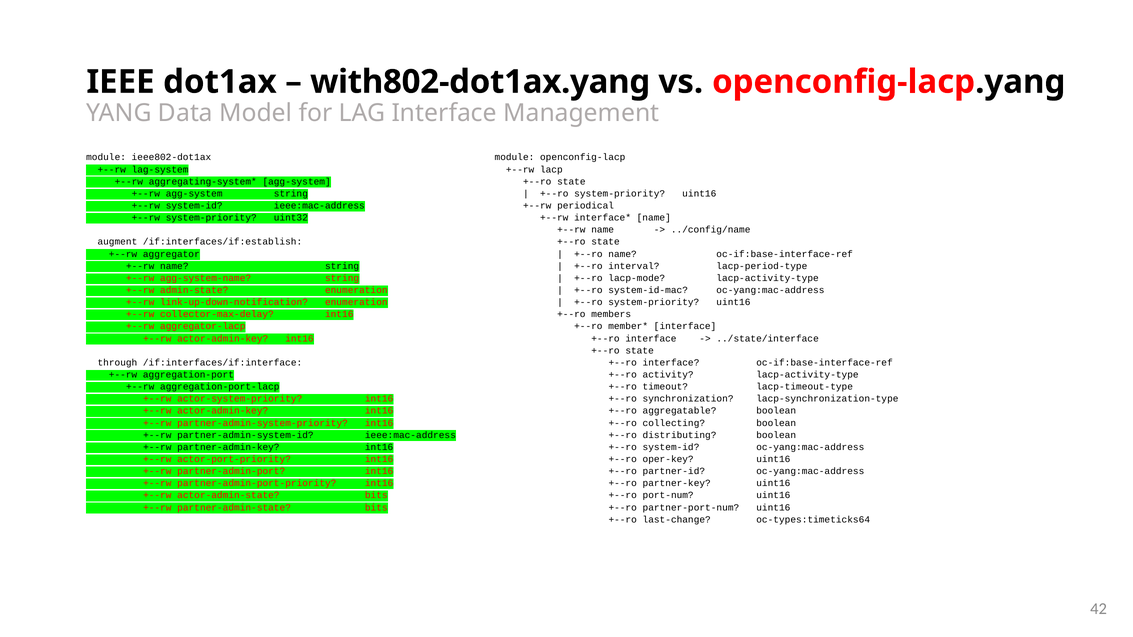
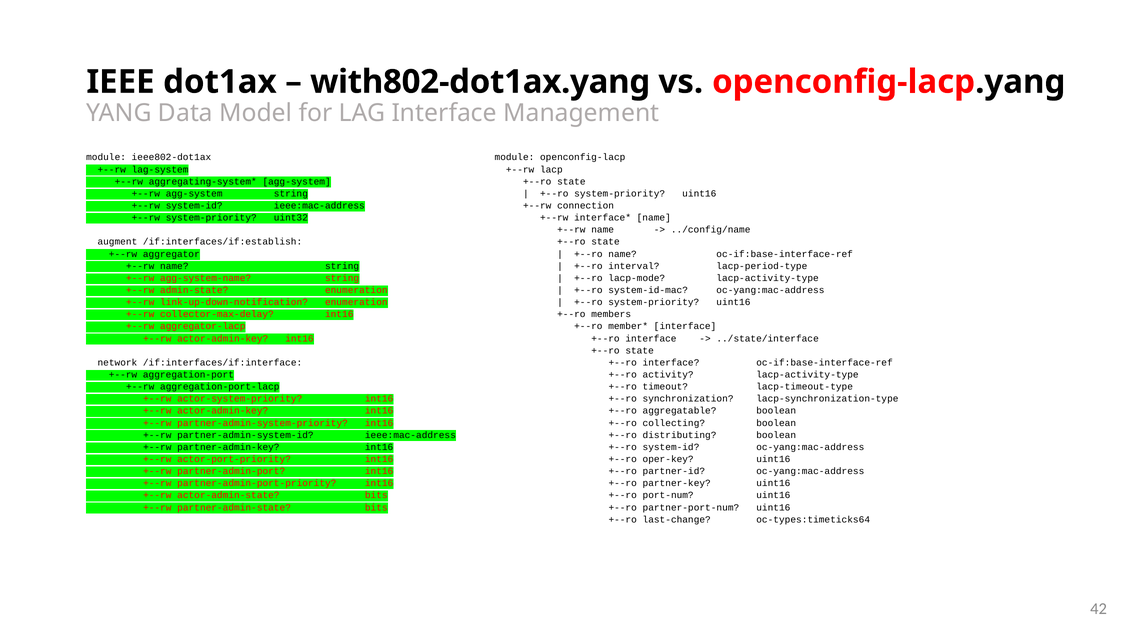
periodical: periodical -> connection
through: through -> network
